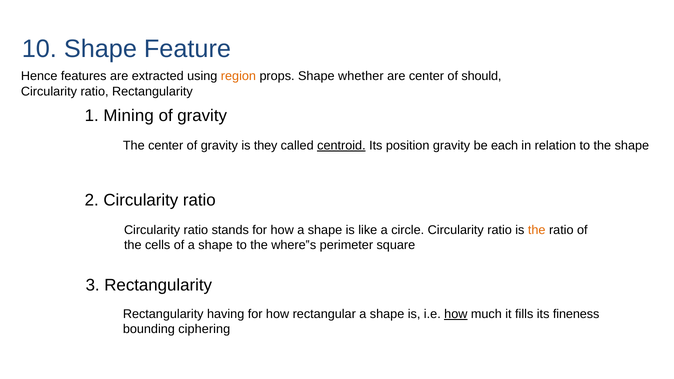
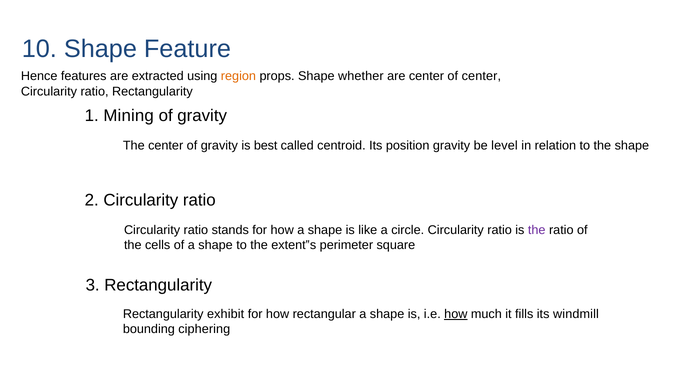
of should: should -> center
they: they -> best
centroid underline: present -> none
each: each -> level
the at (537, 230) colour: orange -> purple
where‟s: where‟s -> extent‟s
having: having -> exhibit
fineness: fineness -> windmill
